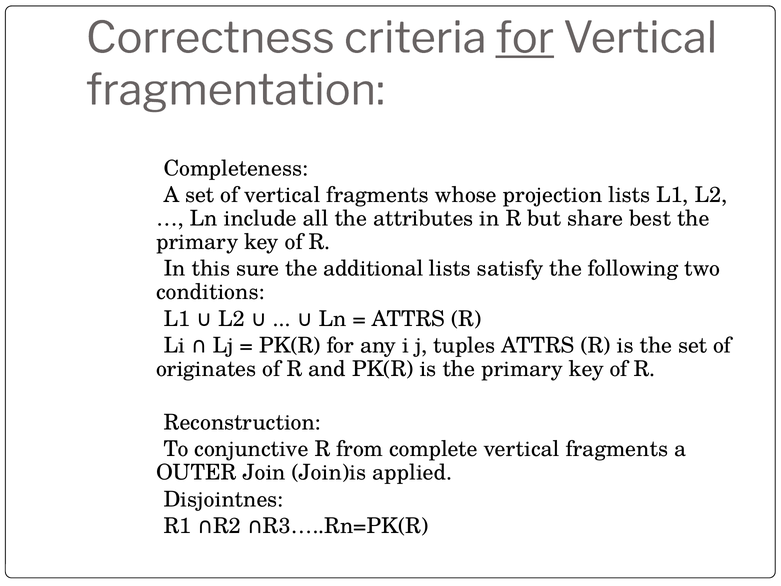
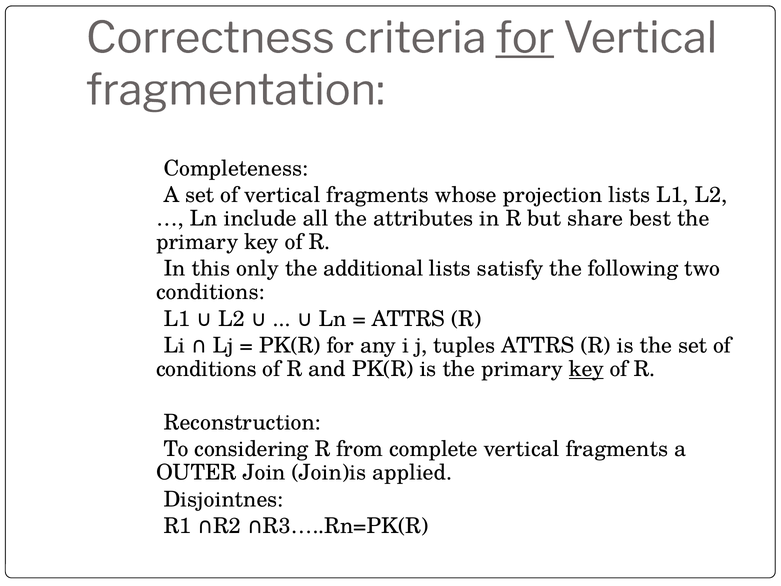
sure: sure -> only
originates at (206, 369): originates -> conditions
key at (586, 369) underline: none -> present
conjunctive: conjunctive -> considering
